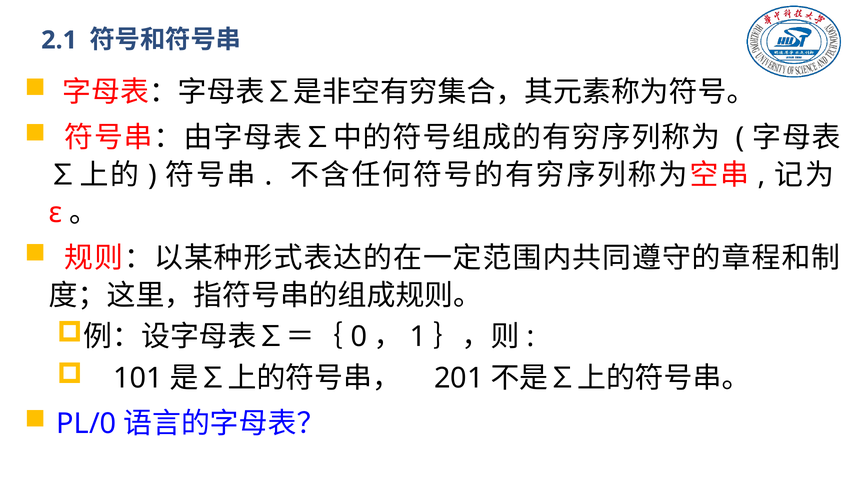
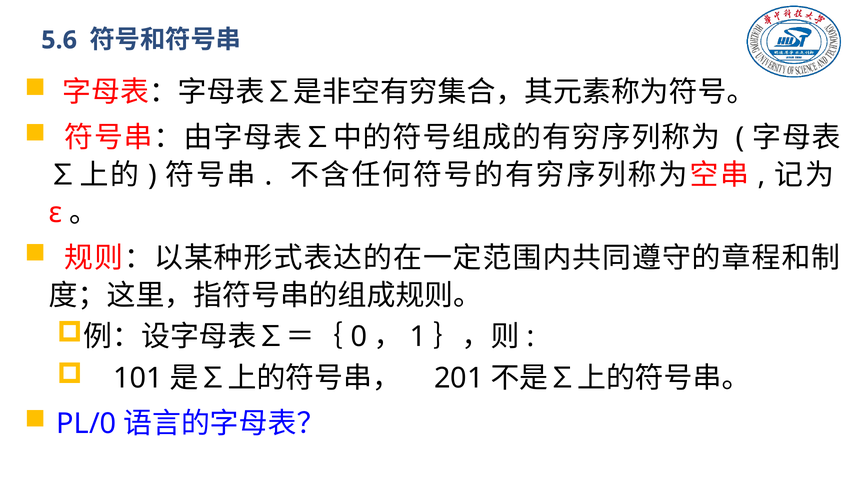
2.1: 2.1 -> 5.6
